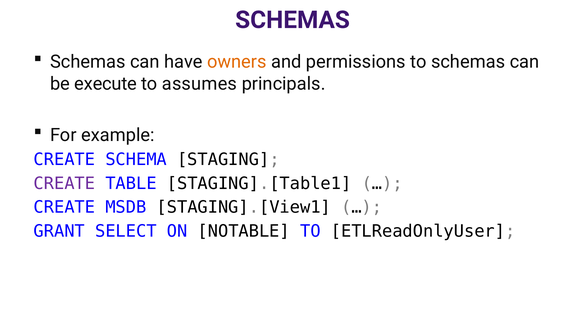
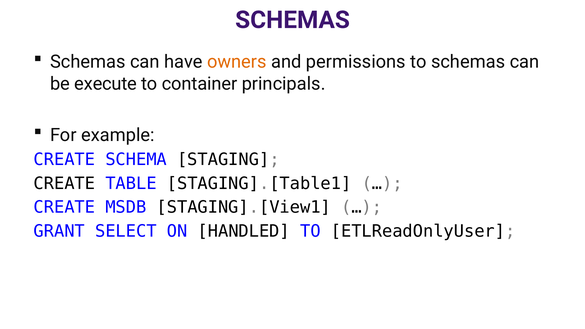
assumes: assumes -> container
CREATE at (64, 183) colour: purple -> black
NOTABLE: NOTABLE -> HANDLED
